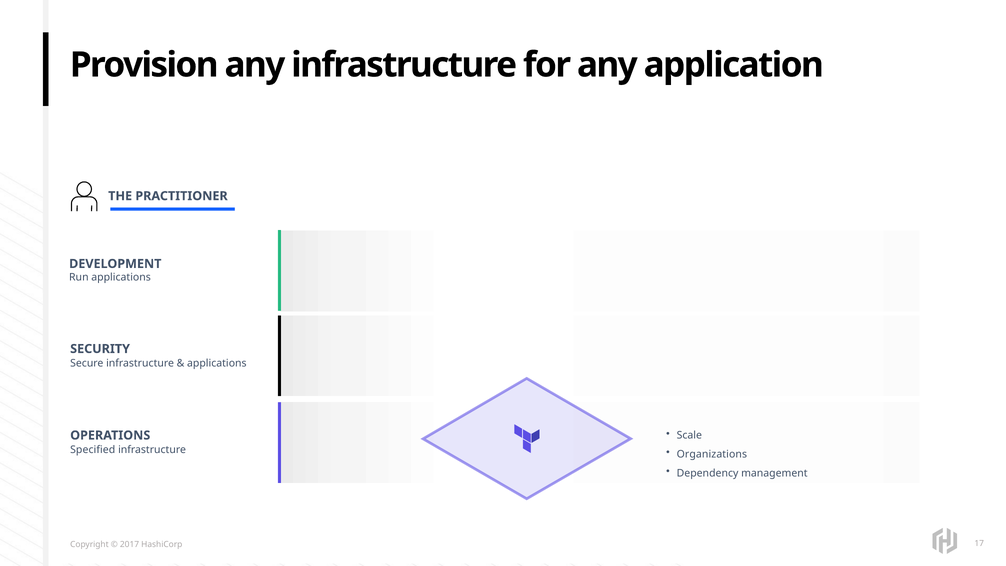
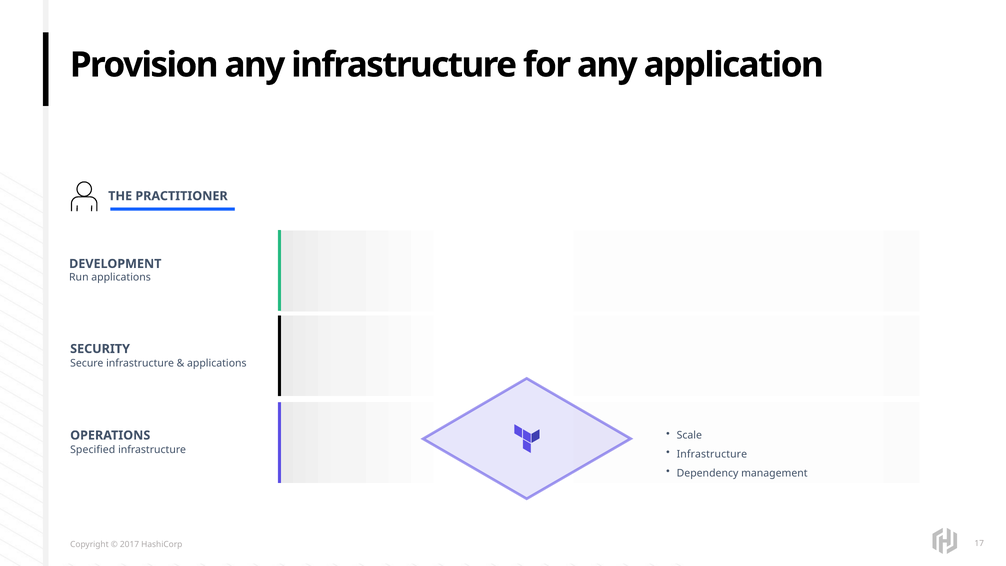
Organizations at (712, 454): Organizations -> Infrastructure
